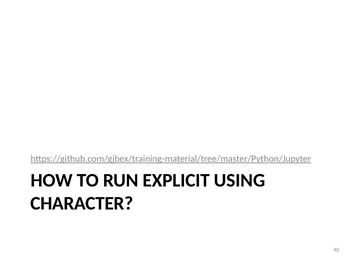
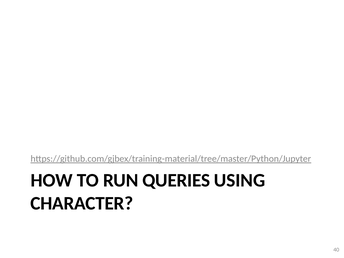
EXPLICIT: EXPLICIT -> QUERIES
